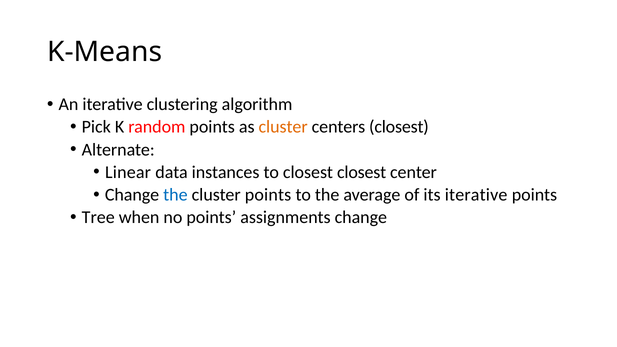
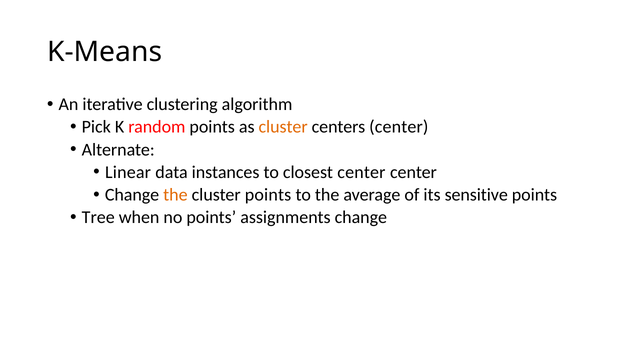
centers closest: closest -> center
closest closest: closest -> center
the at (175, 195) colour: blue -> orange
its iterative: iterative -> sensitive
